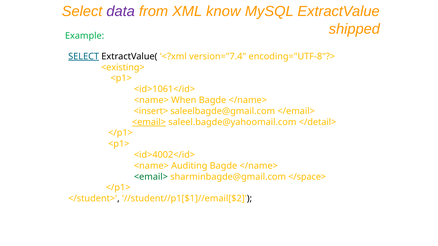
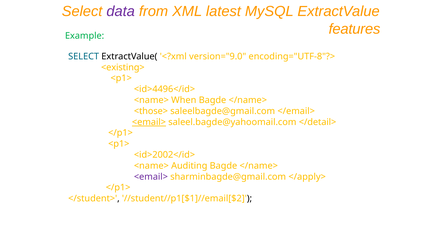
know: know -> latest
shipped: shipped -> features
SELECT at (84, 56) underline: present -> none
version="7.4: version="7.4 -> version="9.0
<id>1061</id>: <id>1061</id> -> <id>4496</id>
<insert>: <insert> -> <those>
<id>4002</id>: <id>4002</id> -> <id>2002</id>
<email> at (151, 177) colour: green -> purple
</space>: </space> -> </apply>
